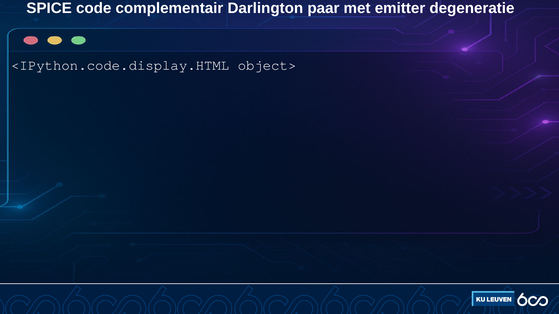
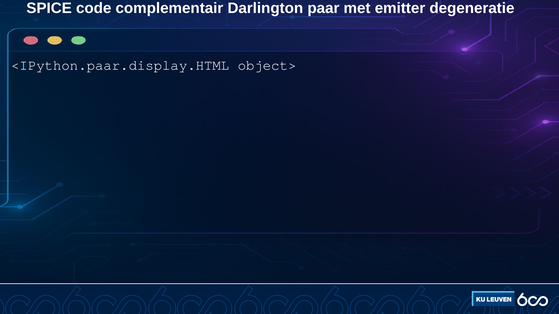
<IPython.code.display.HTML: <IPython.code.display.HTML -> <IPython.paar.display.HTML
